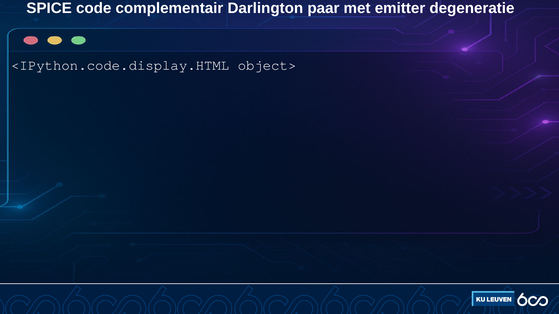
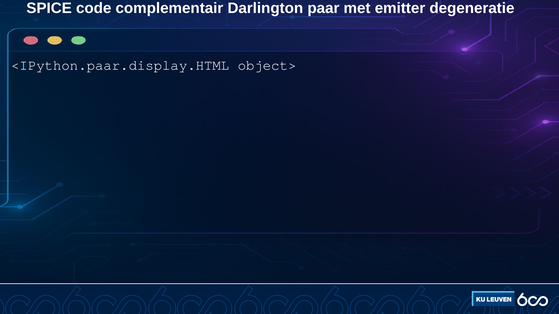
<IPython.code.display.HTML: <IPython.code.display.HTML -> <IPython.paar.display.HTML
